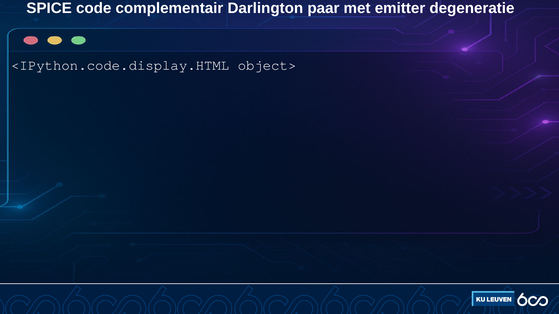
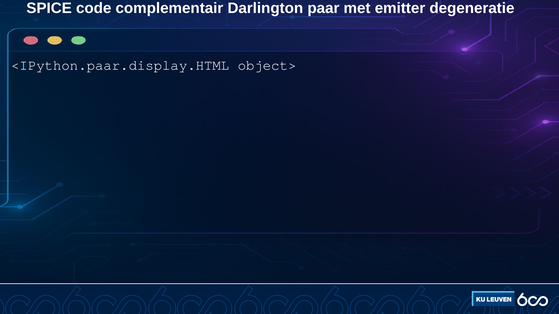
<IPython.code.display.HTML: <IPython.code.display.HTML -> <IPython.paar.display.HTML
